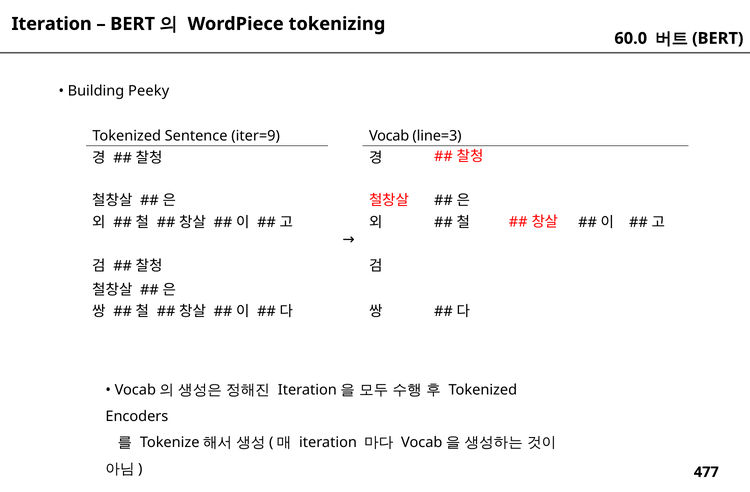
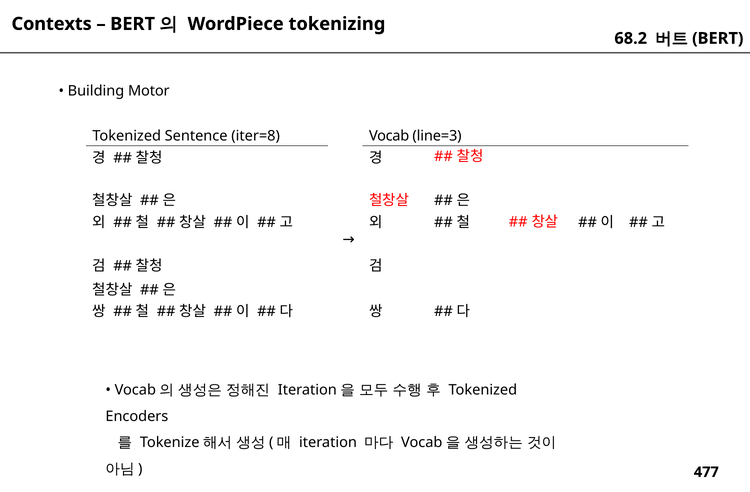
Iteration at (52, 24): Iteration -> Contexts
60.0: 60.0 -> 68.2
Peeky: Peeky -> Motor
iter=9: iter=9 -> iter=8
